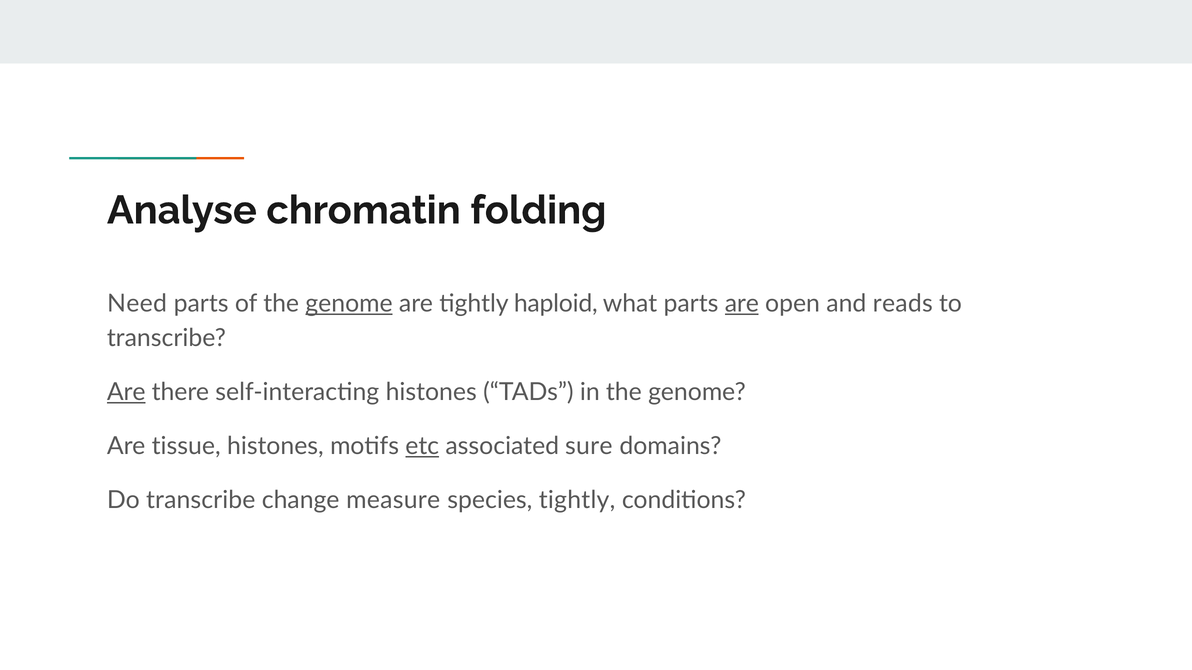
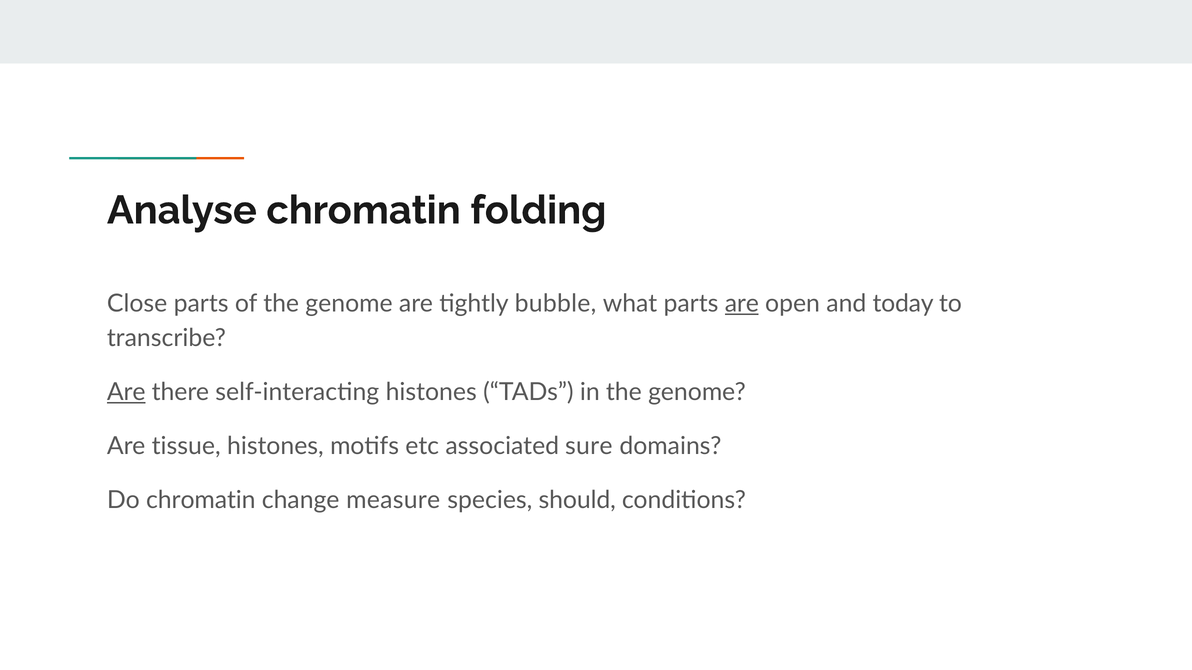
Need: Need -> Close
genome at (349, 304) underline: present -> none
haploid: haploid -> bubble
reads: reads -> today
etc underline: present -> none
Do transcribe: transcribe -> chromatin
species tightly: tightly -> should
